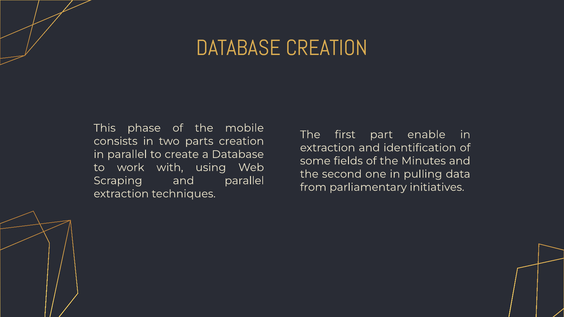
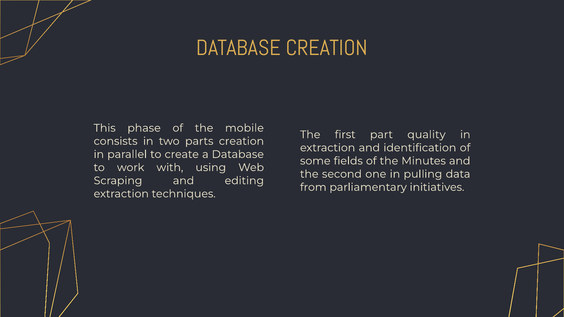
enable: enable -> quality
and parallel: parallel -> editing
